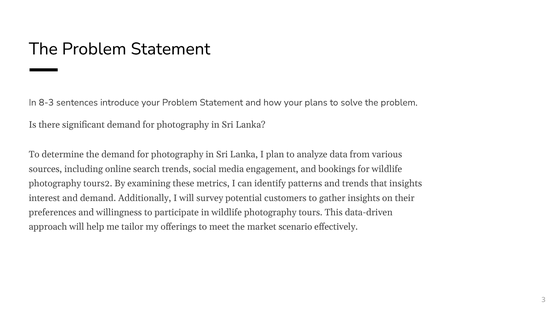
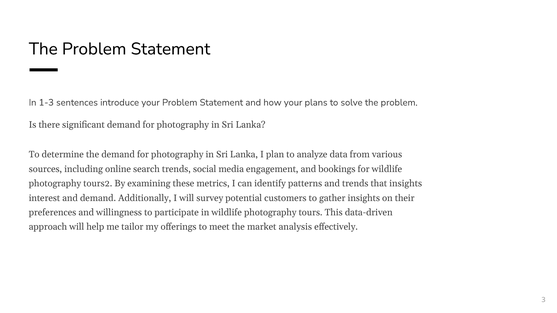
8-3: 8-3 -> 1-3
scenario: scenario -> analysis
